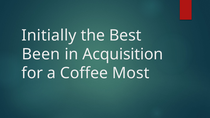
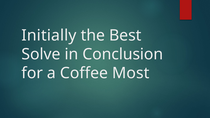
Been: Been -> Solve
Acquisition: Acquisition -> Conclusion
